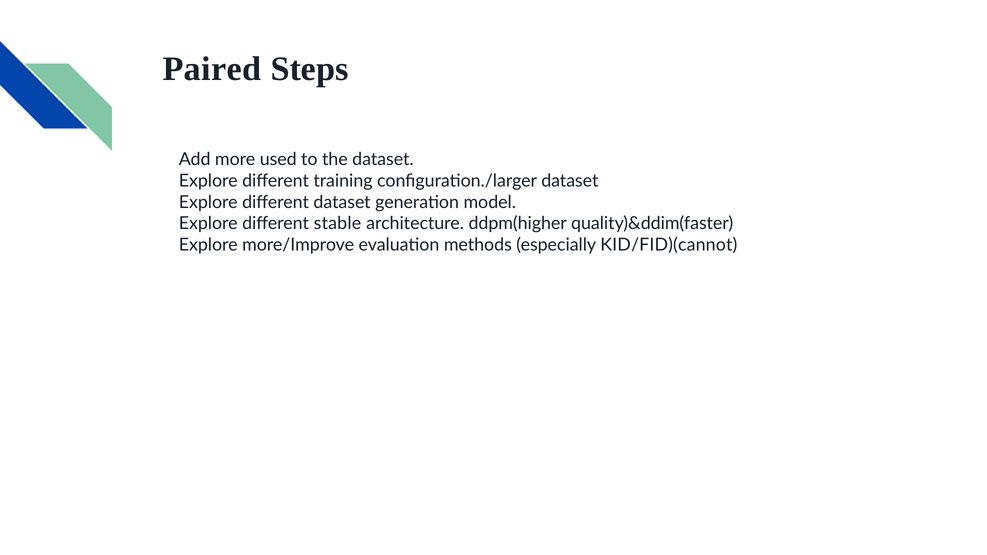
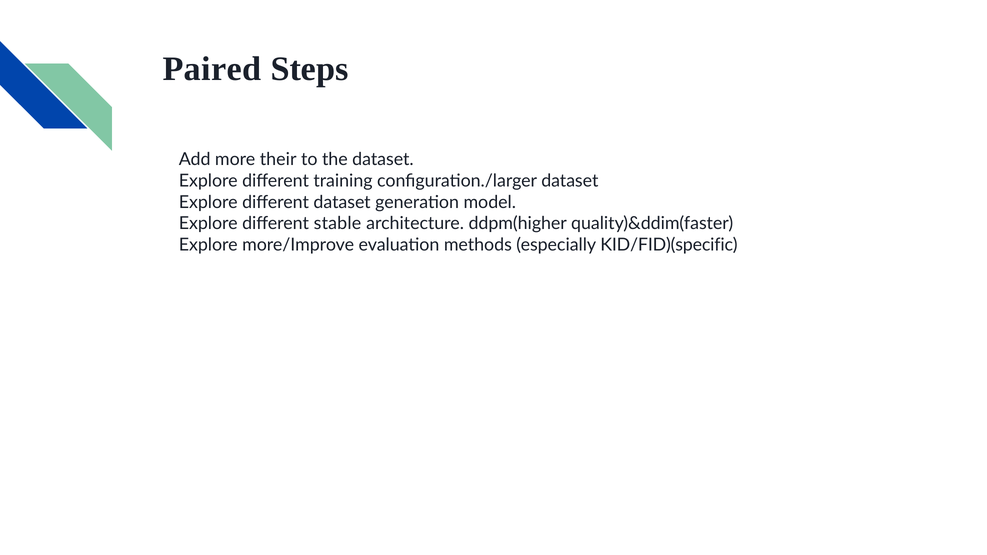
used: used -> their
KID/FID)(cannot: KID/FID)(cannot -> KID/FID)(specific
